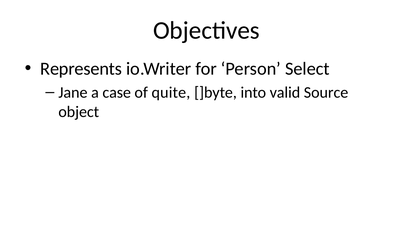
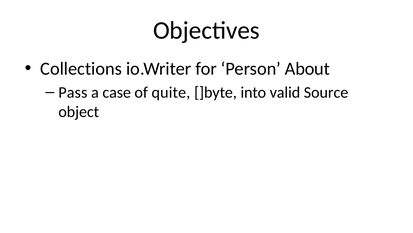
Represents: Represents -> Collections
Select: Select -> About
Jane: Jane -> Pass
